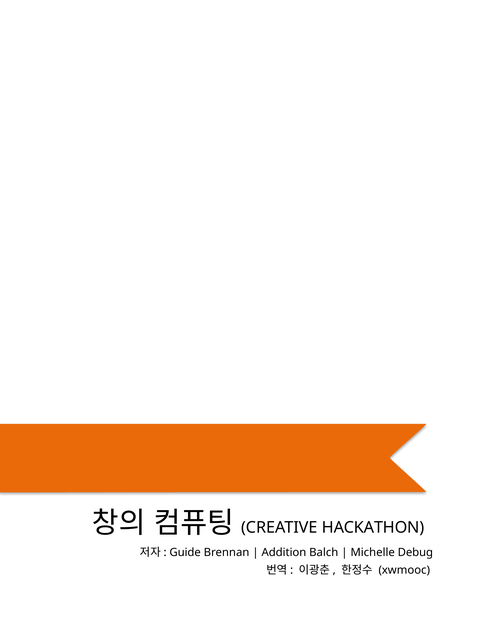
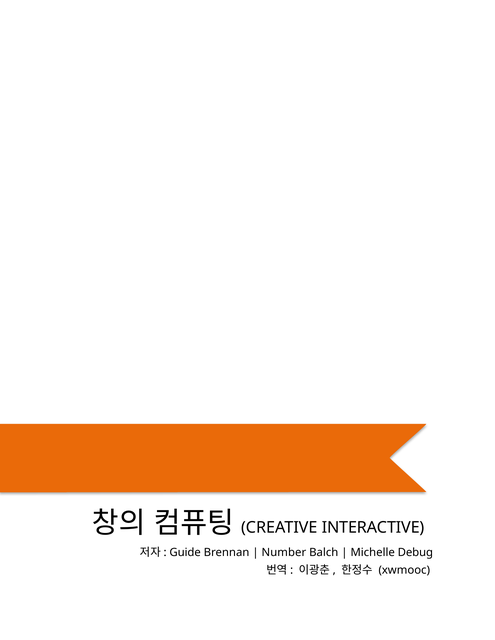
HACKATHON: HACKATHON -> INTERACTIVE
Addition: Addition -> Number
